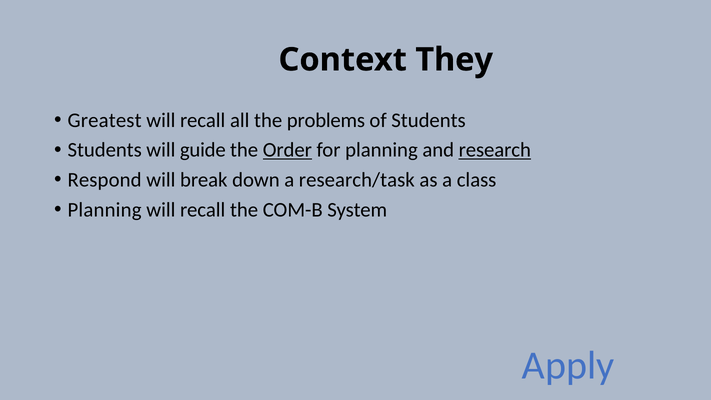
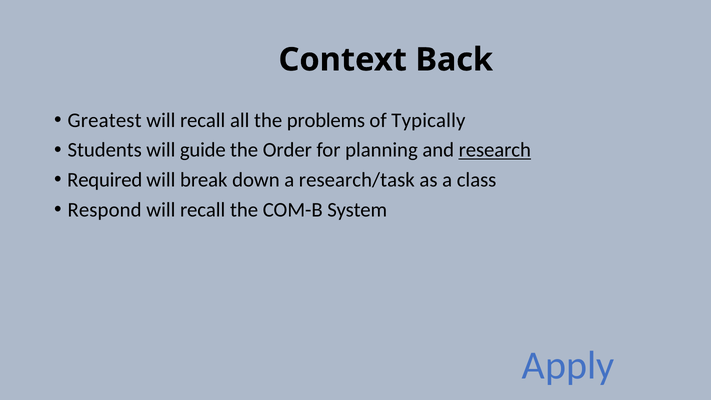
They: They -> Back
of Students: Students -> Typically
Order underline: present -> none
Respond: Respond -> Required
Planning at (105, 210): Planning -> Respond
